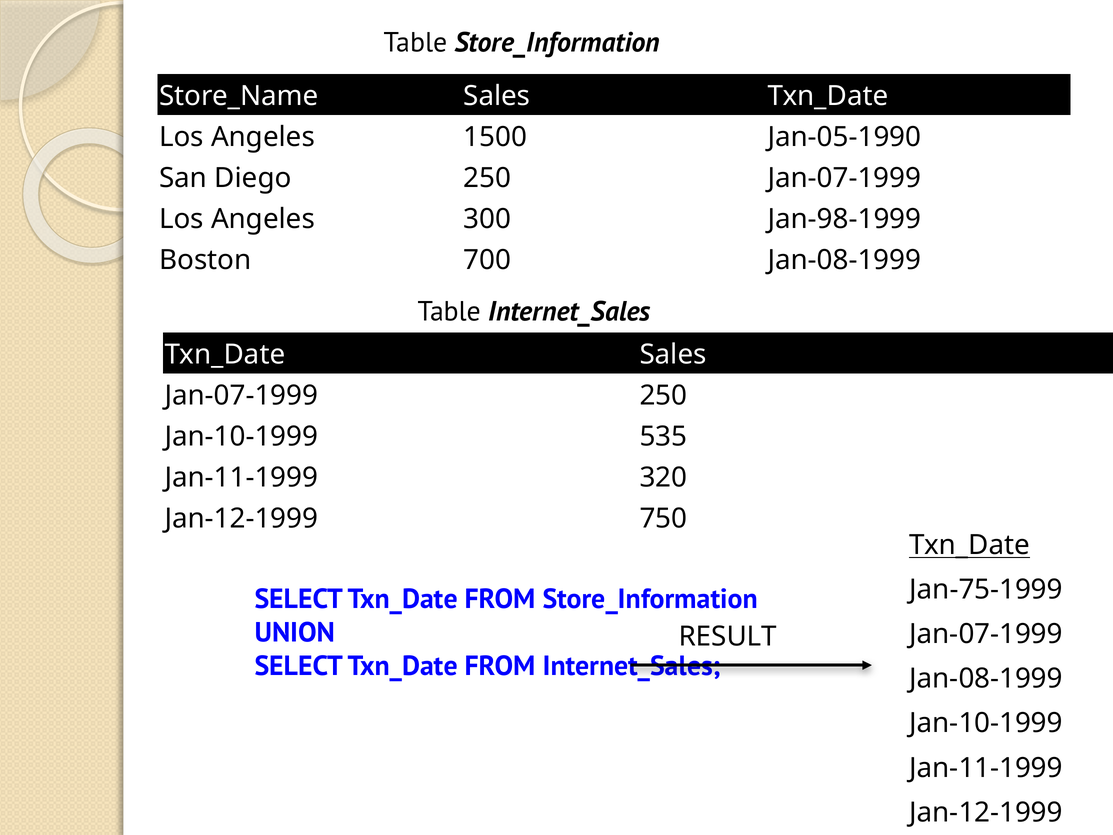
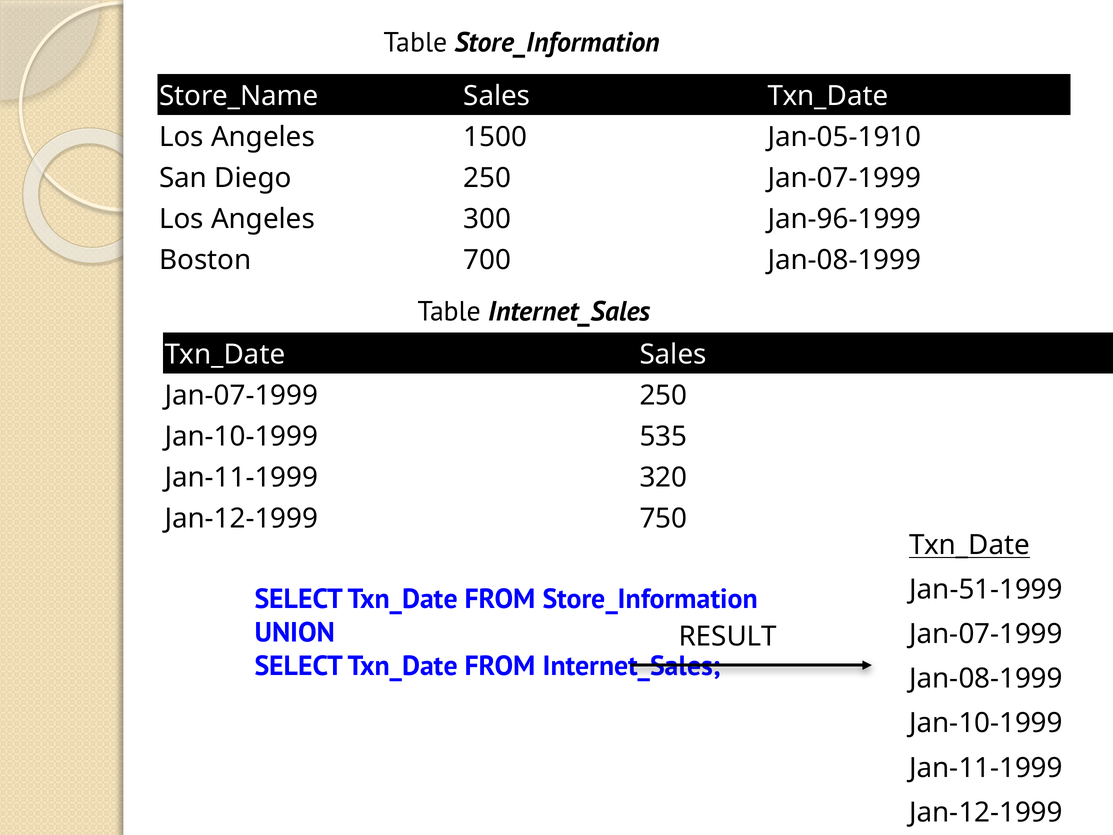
Jan-05-1990: Jan-05-1990 -> Jan-05-1910
Jan-98-1999: Jan-98-1999 -> Jan-96-1999
Jan-75-1999: Jan-75-1999 -> Jan-51-1999
